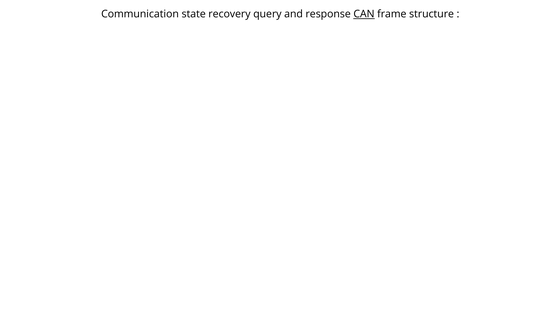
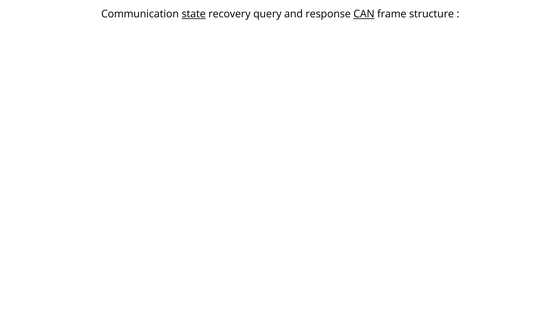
state underline: none -> present
